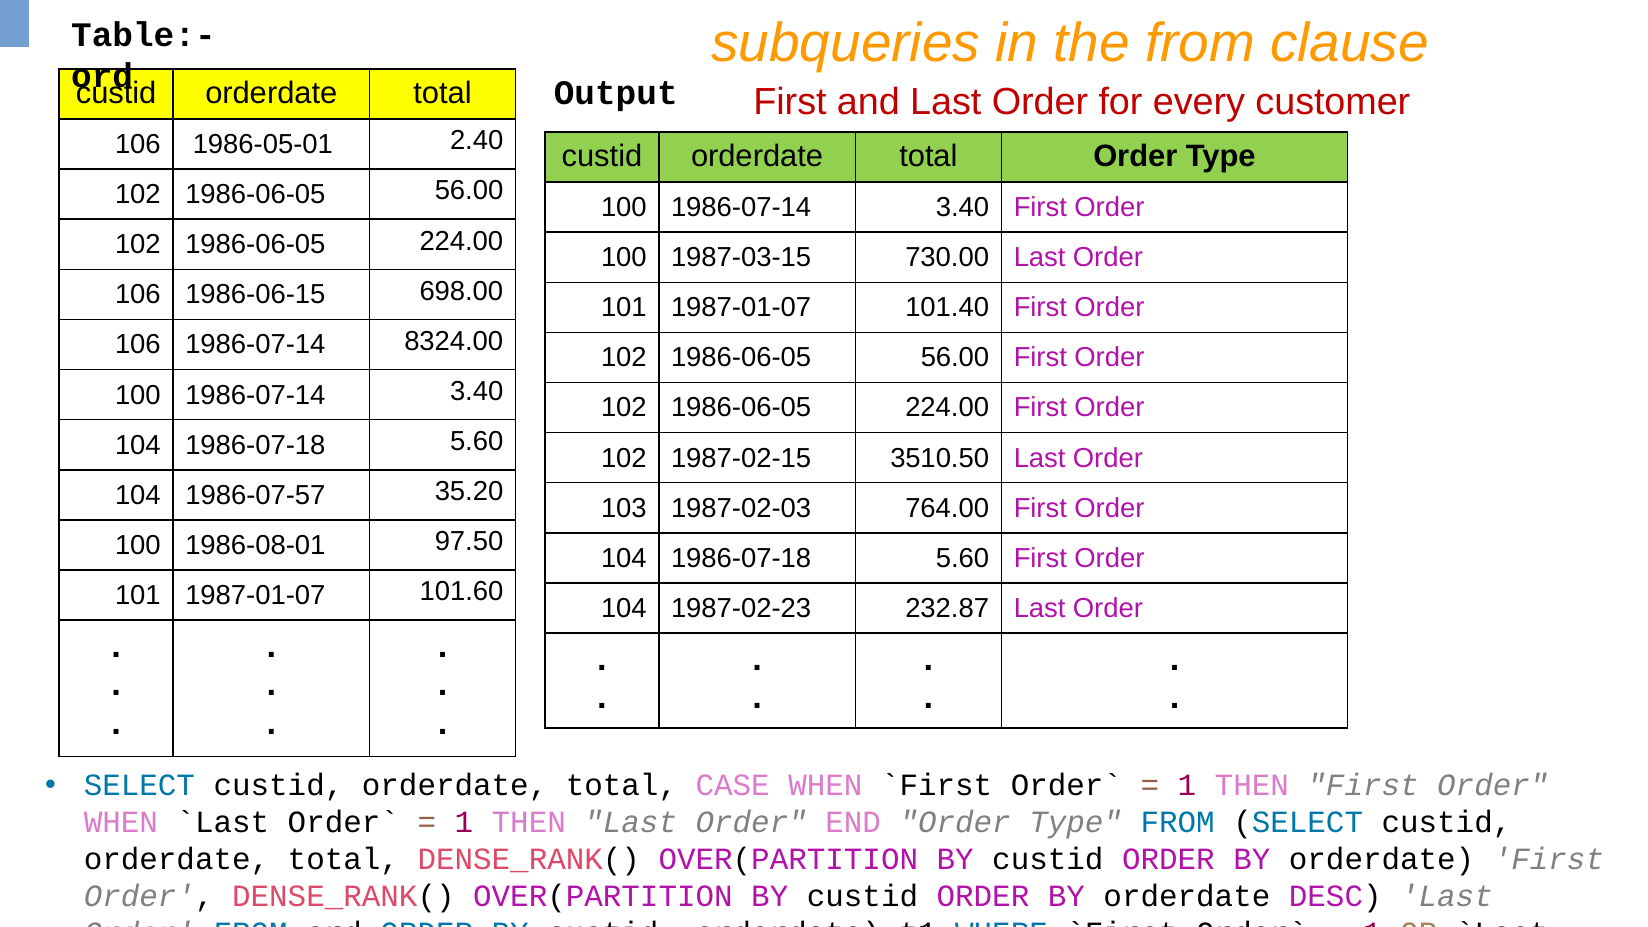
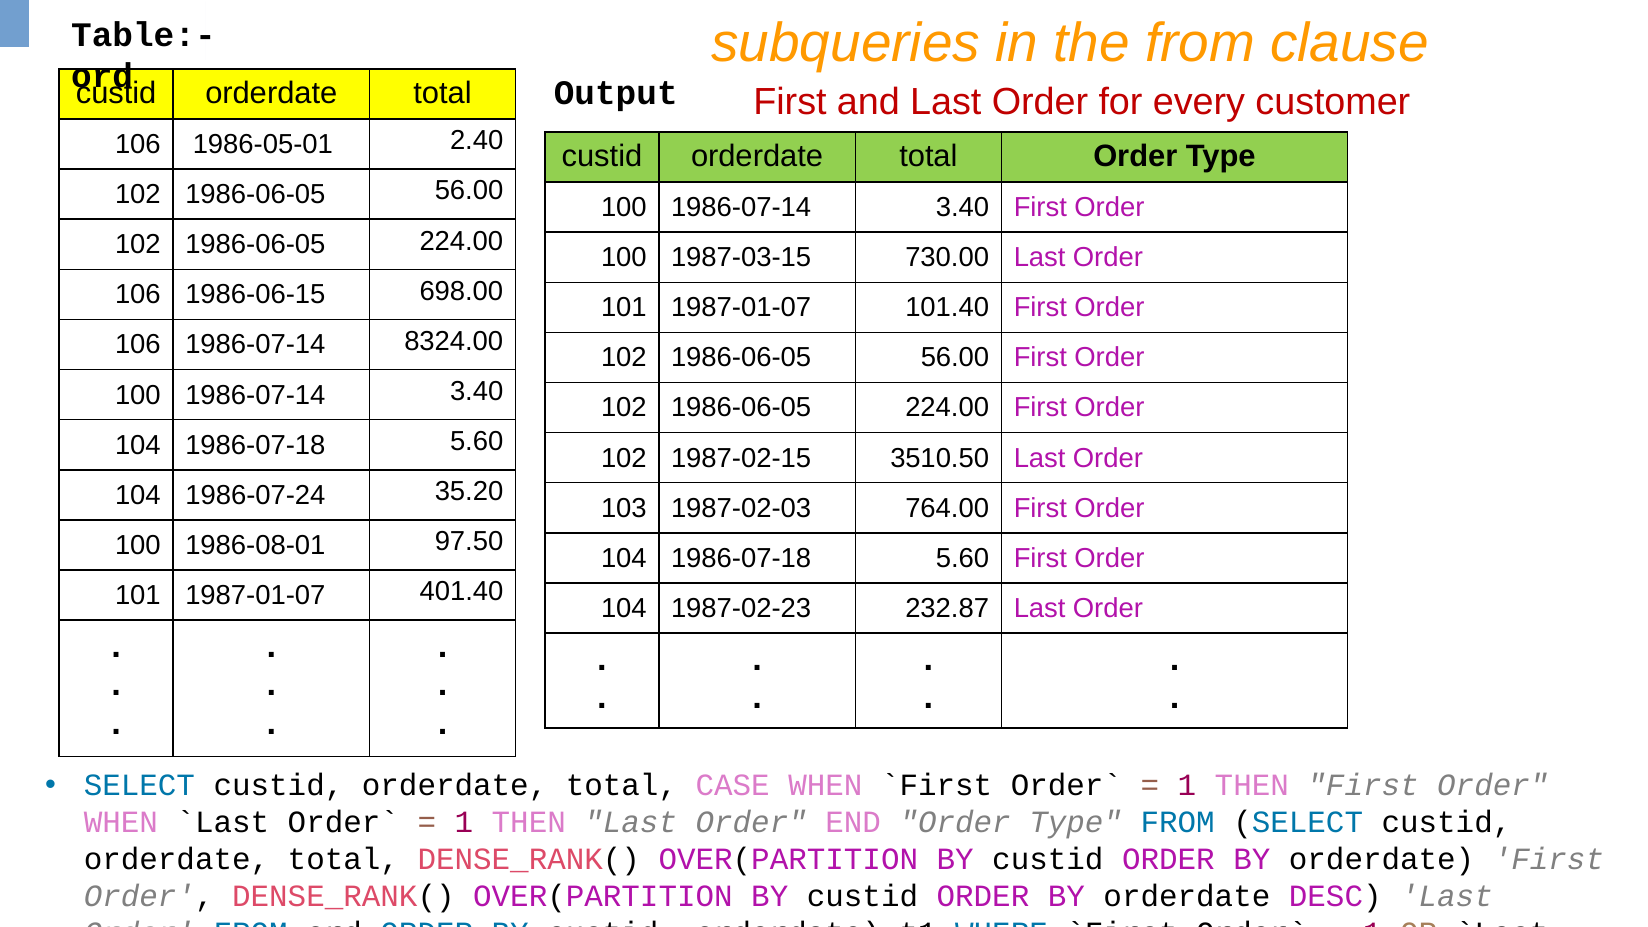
1986-07-57: 1986-07-57 -> 1986-07-24
101.60: 101.60 -> 401.40
